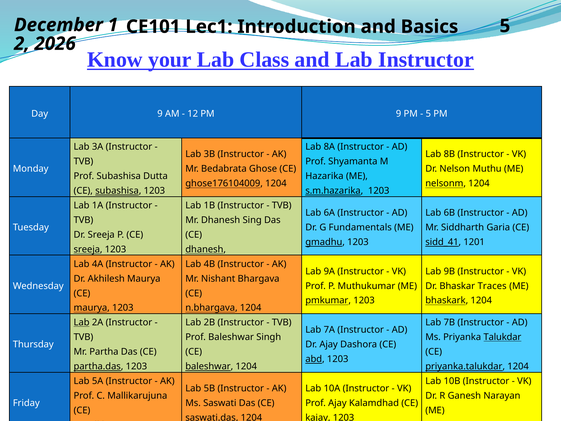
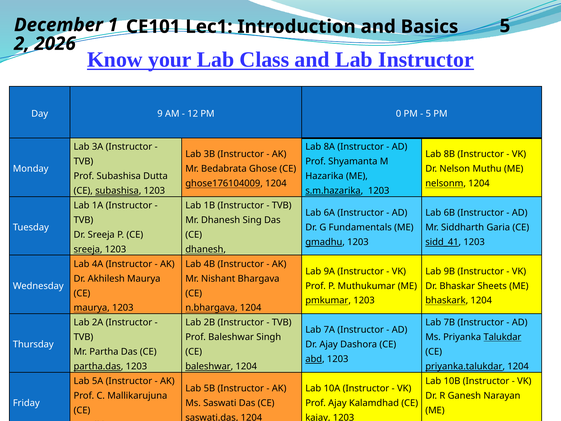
PM 9: 9 -> 0
1201 at (474, 242): 1201 -> 1203
Traces: Traces -> Sheets
Lab at (82, 322) underline: present -> none
